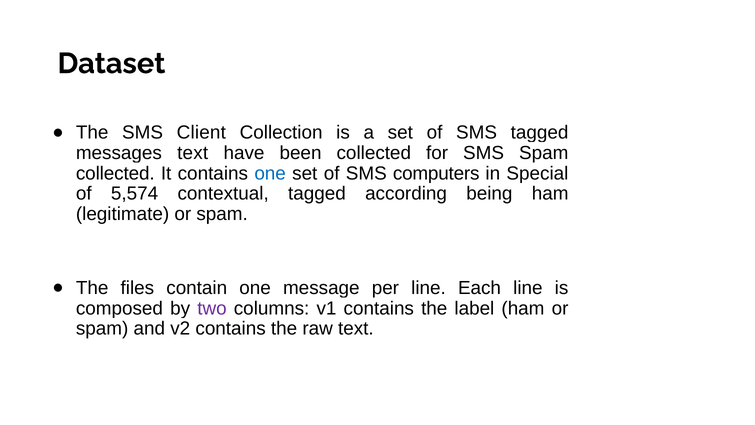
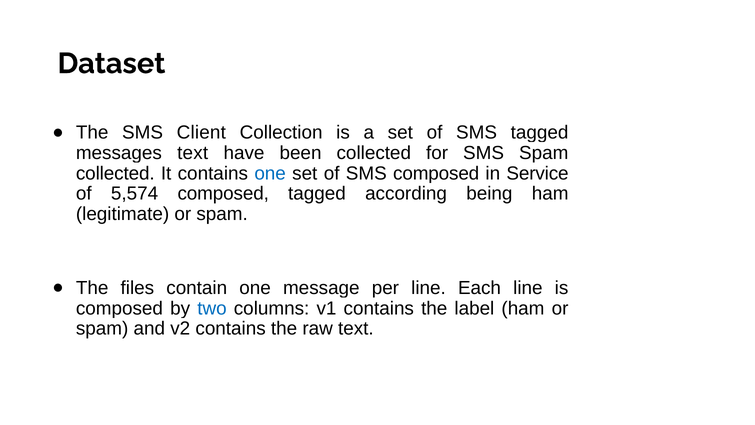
SMS computers: computers -> composed
Special: Special -> Service
5,574 contextual: contextual -> composed
two colour: purple -> blue
